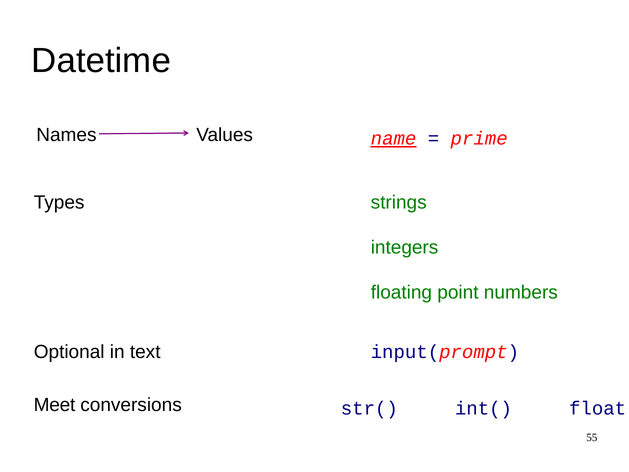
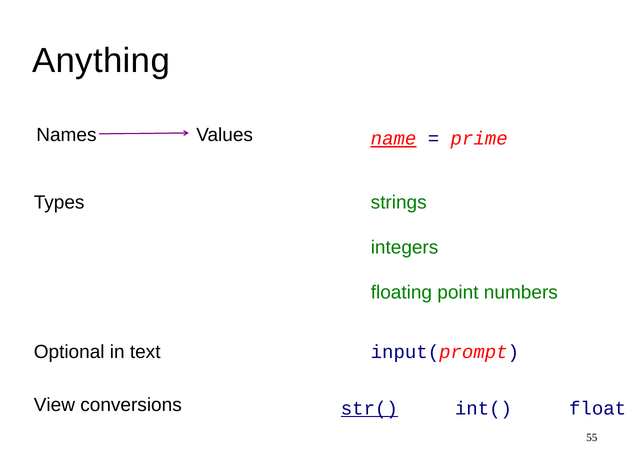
Datetime: Datetime -> Anything
Meet: Meet -> View
str( underline: none -> present
